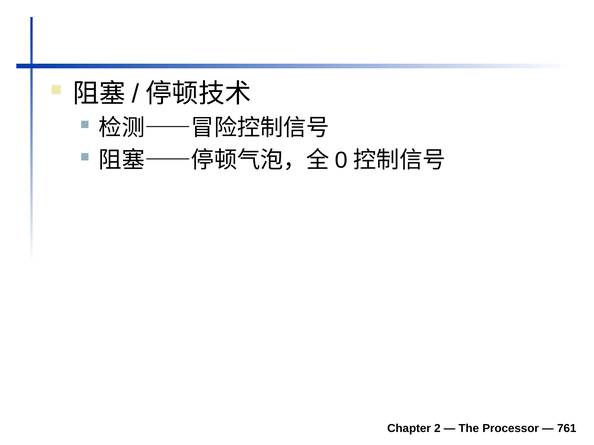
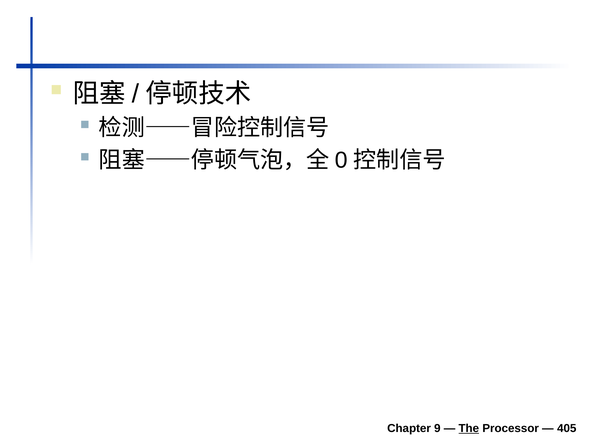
2: 2 -> 9
The underline: none -> present
761: 761 -> 405
